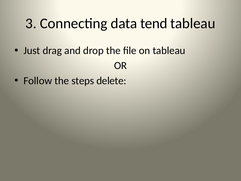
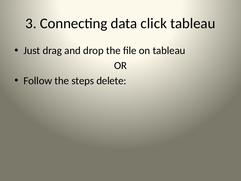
tend: tend -> click
